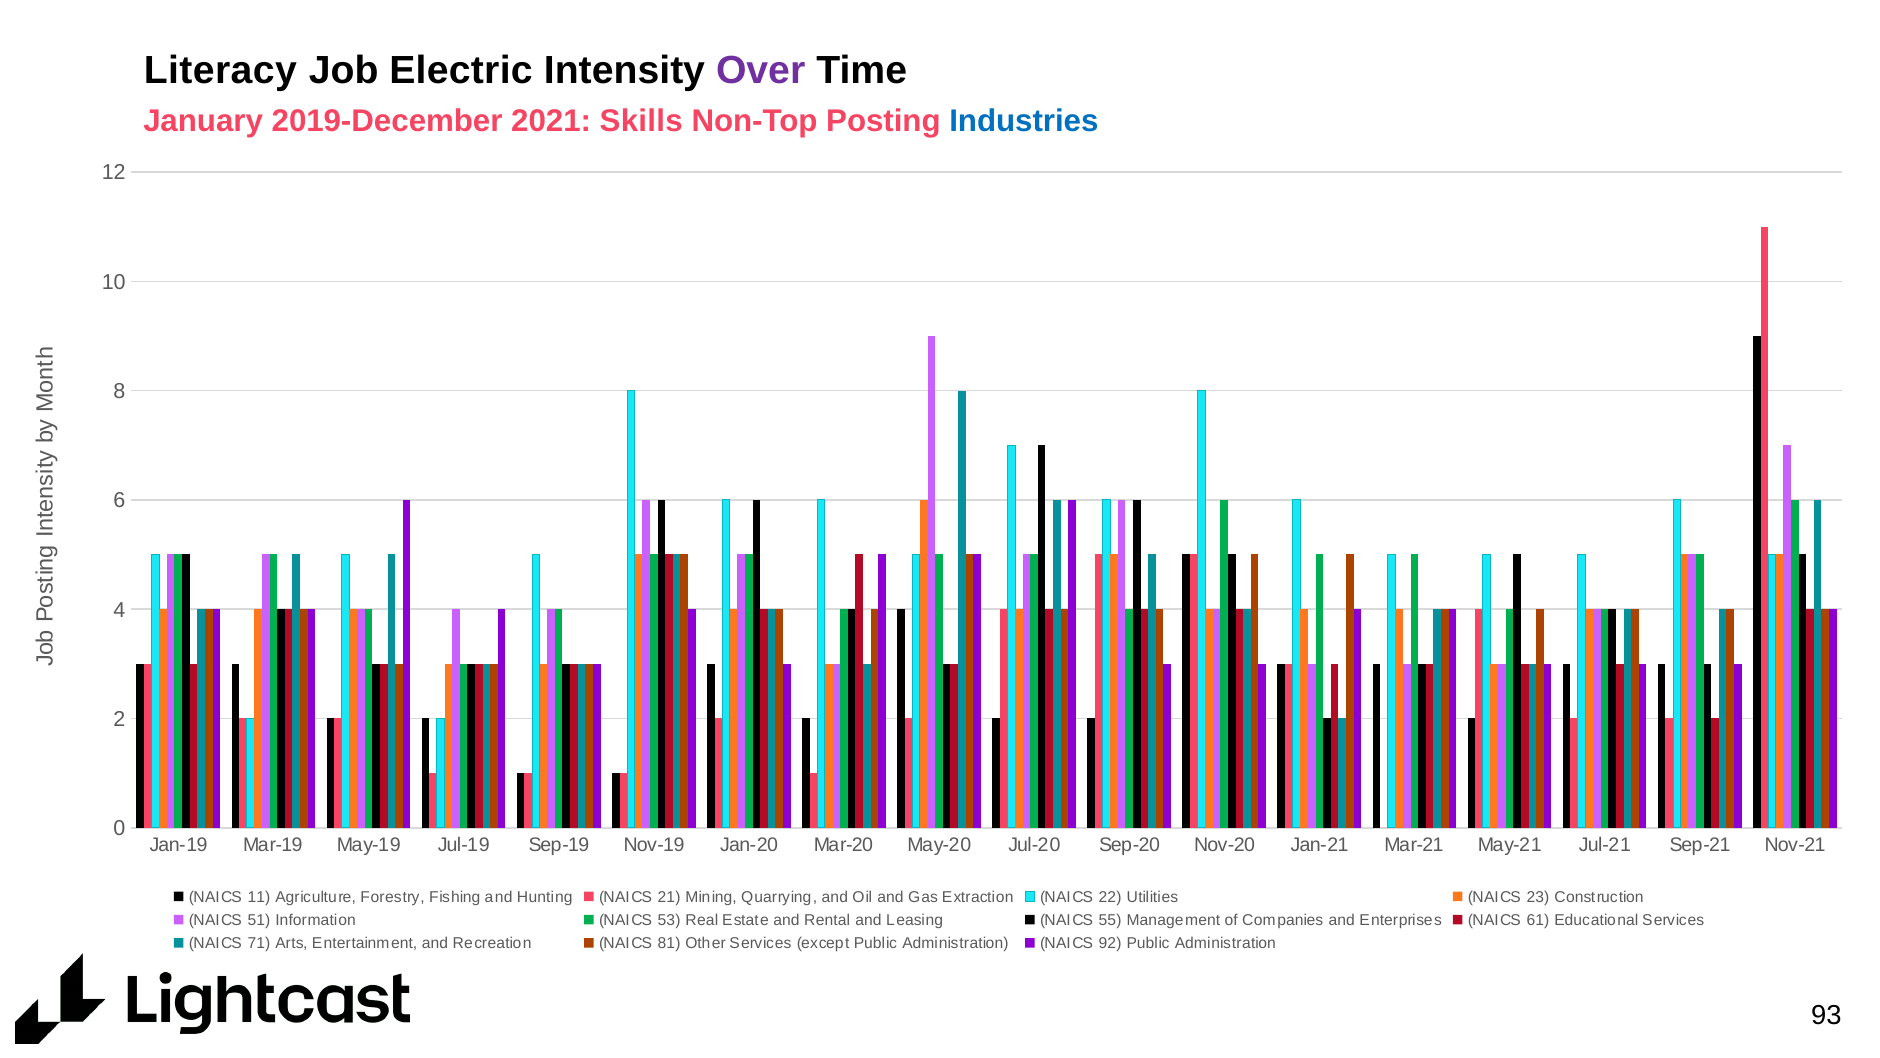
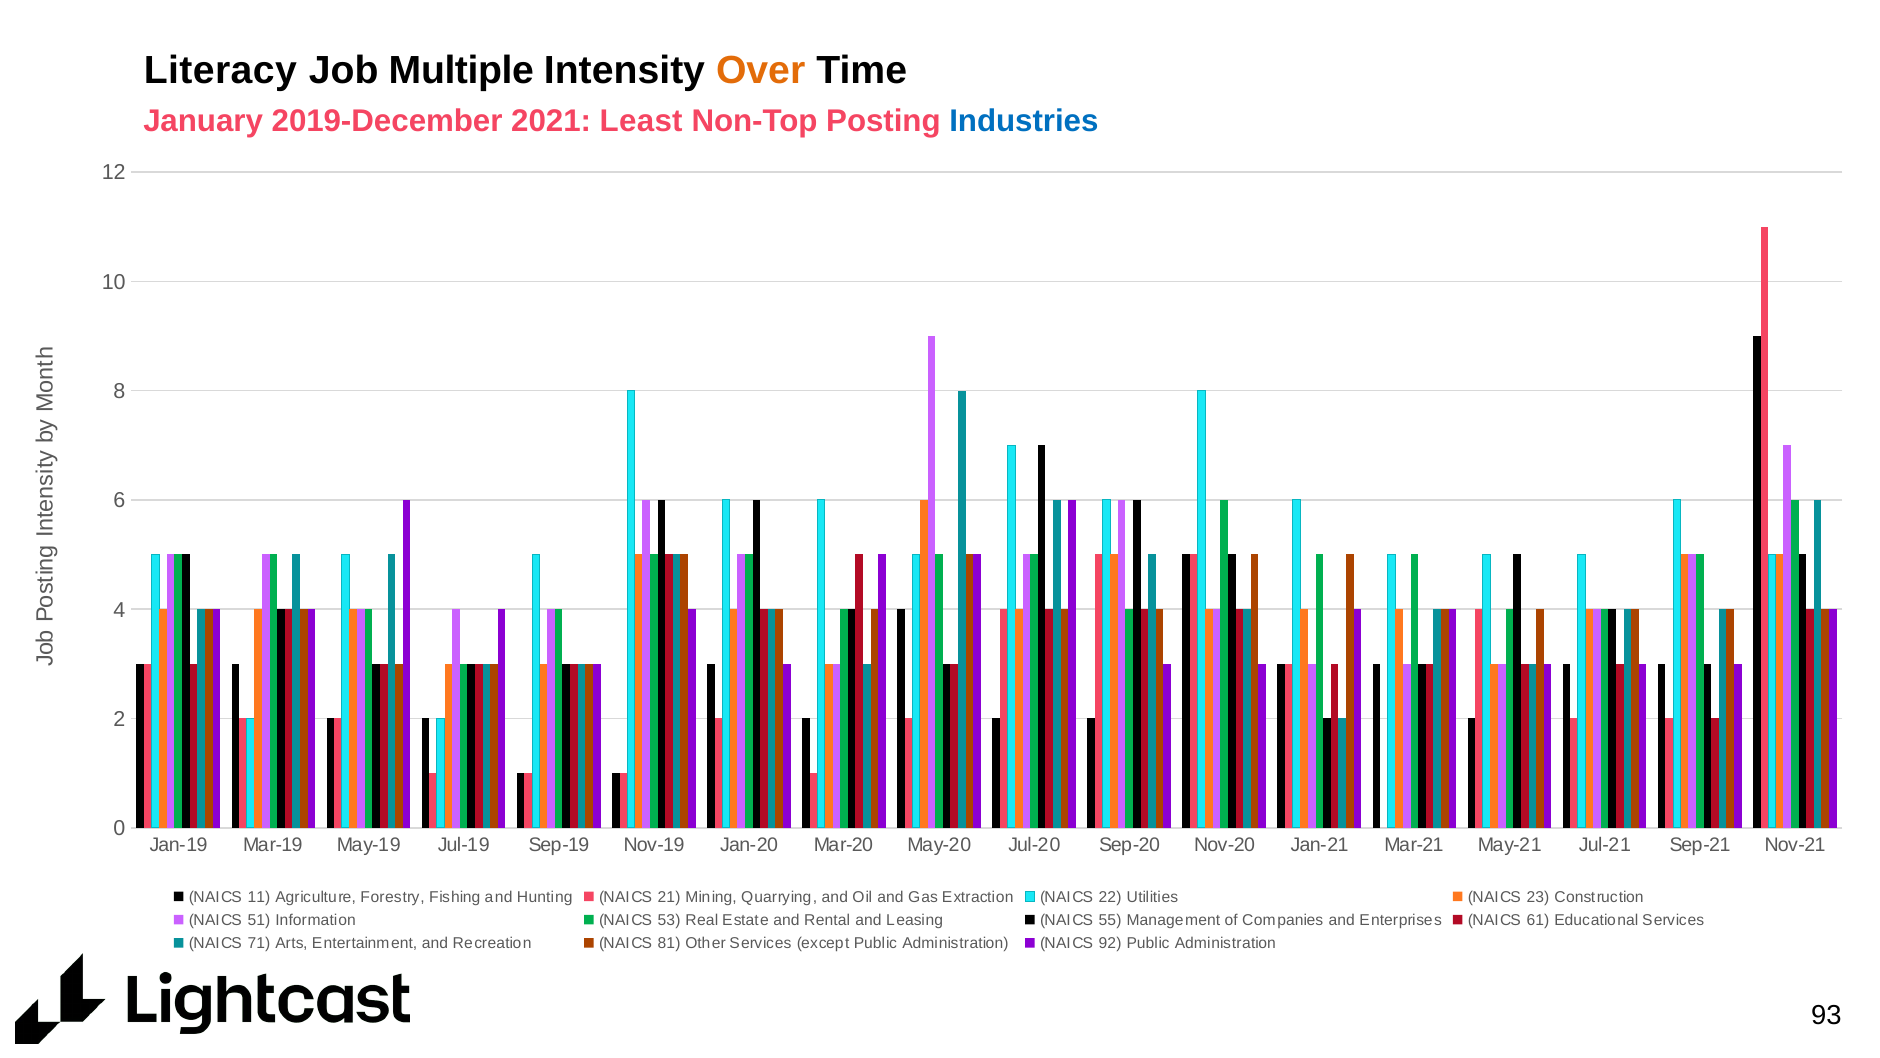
Electric: Electric -> Multiple
Over colour: purple -> orange
Skills: Skills -> Least
